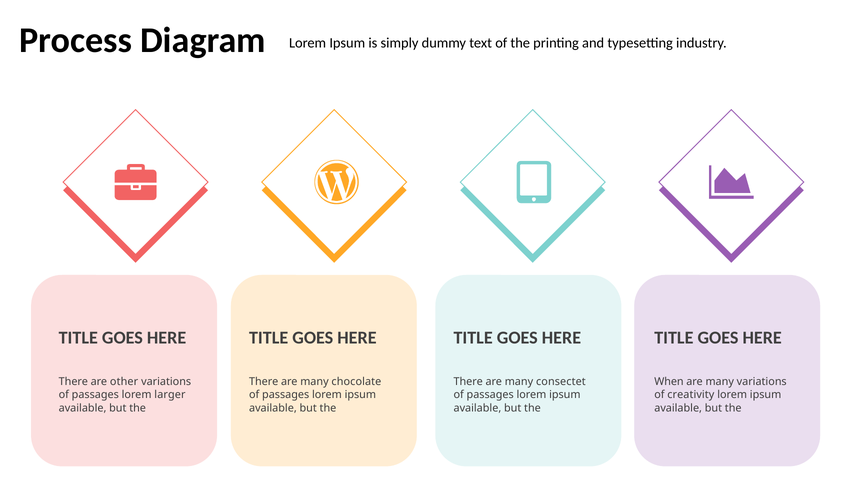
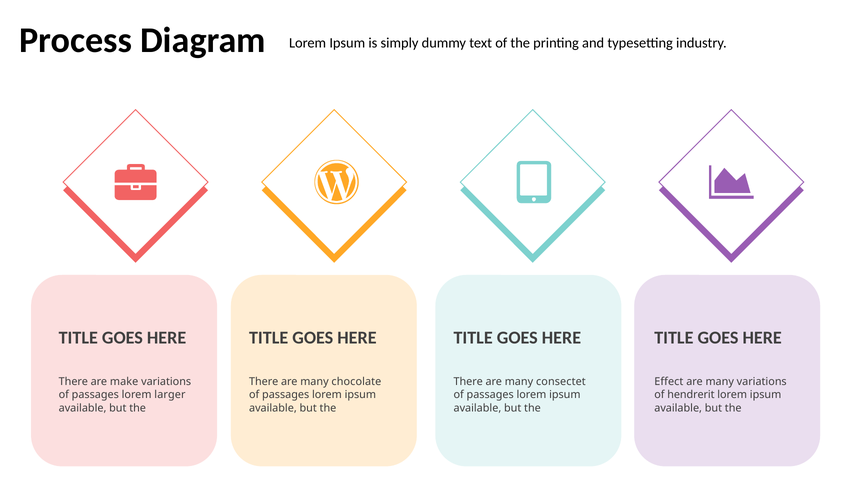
other: other -> make
When: When -> Effect
creativity: creativity -> hendrerit
